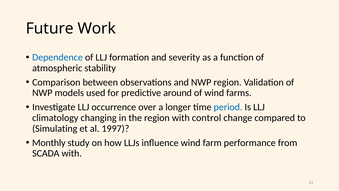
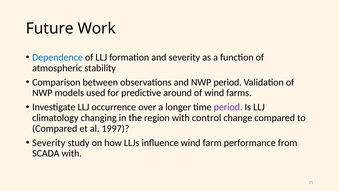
NWP region: region -> period
period at (228, 107) colour: blue -> purple
Simulating at (55, 128): Simulating -> Compared
Monthly at (49, 143): Monthly -> Severity
